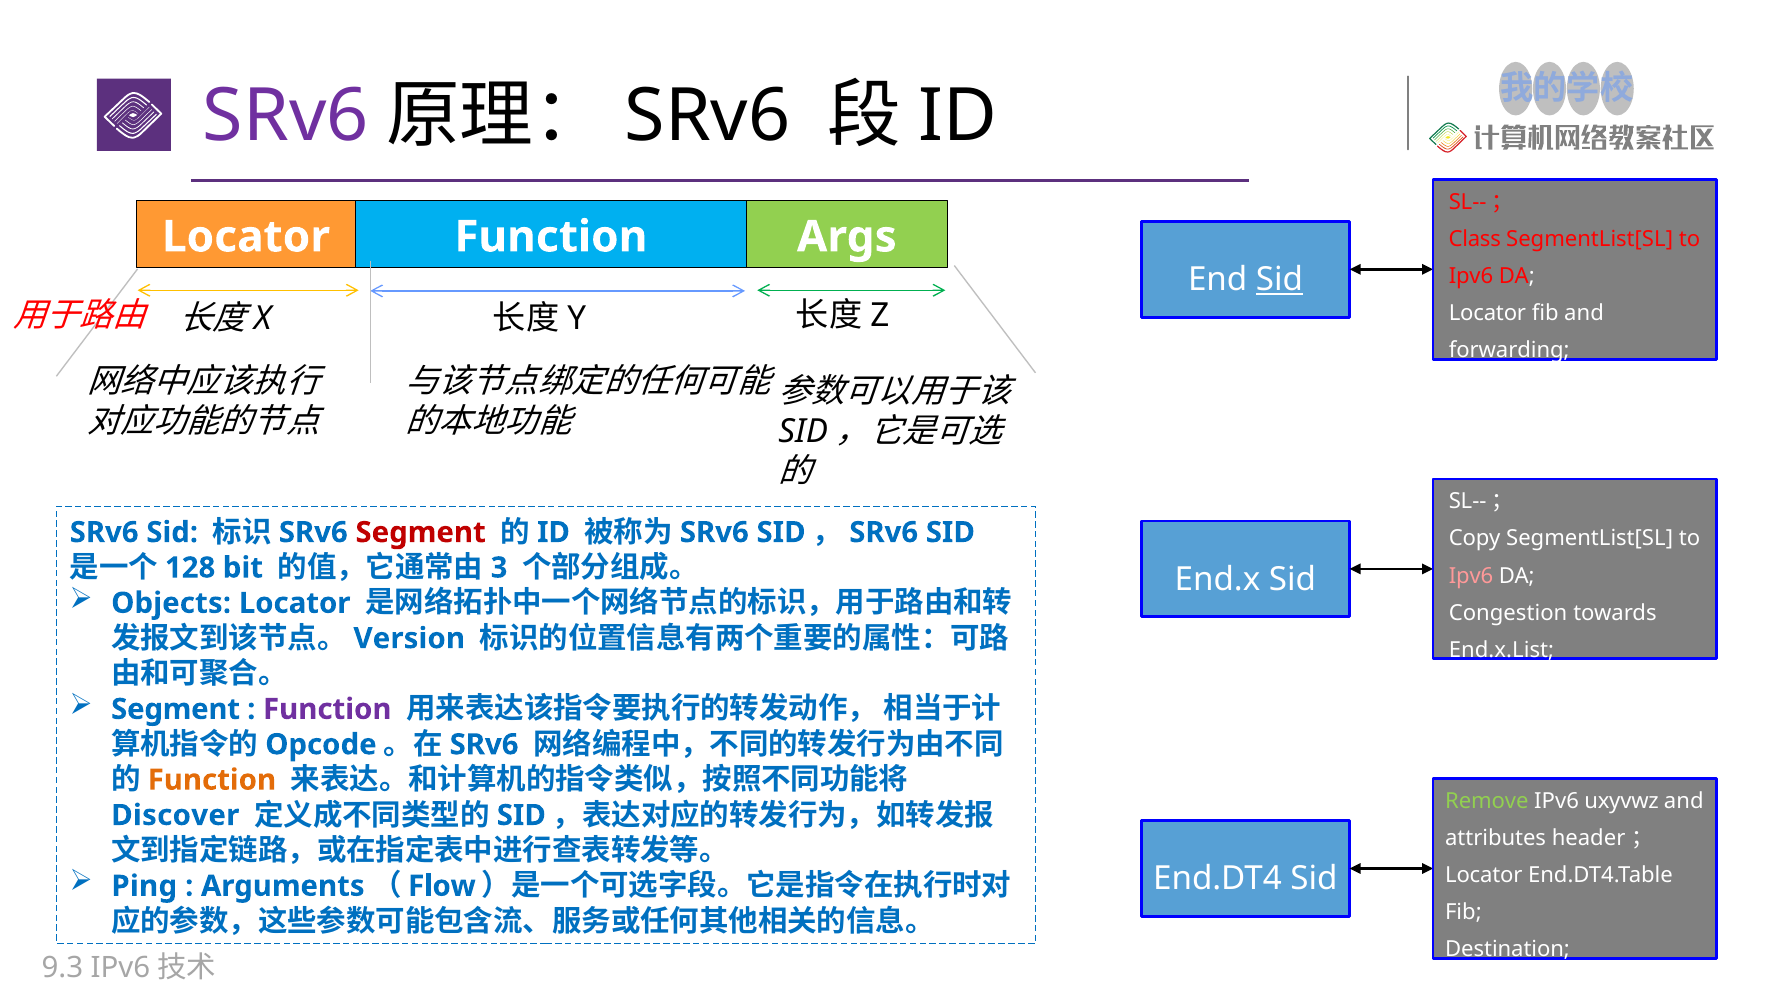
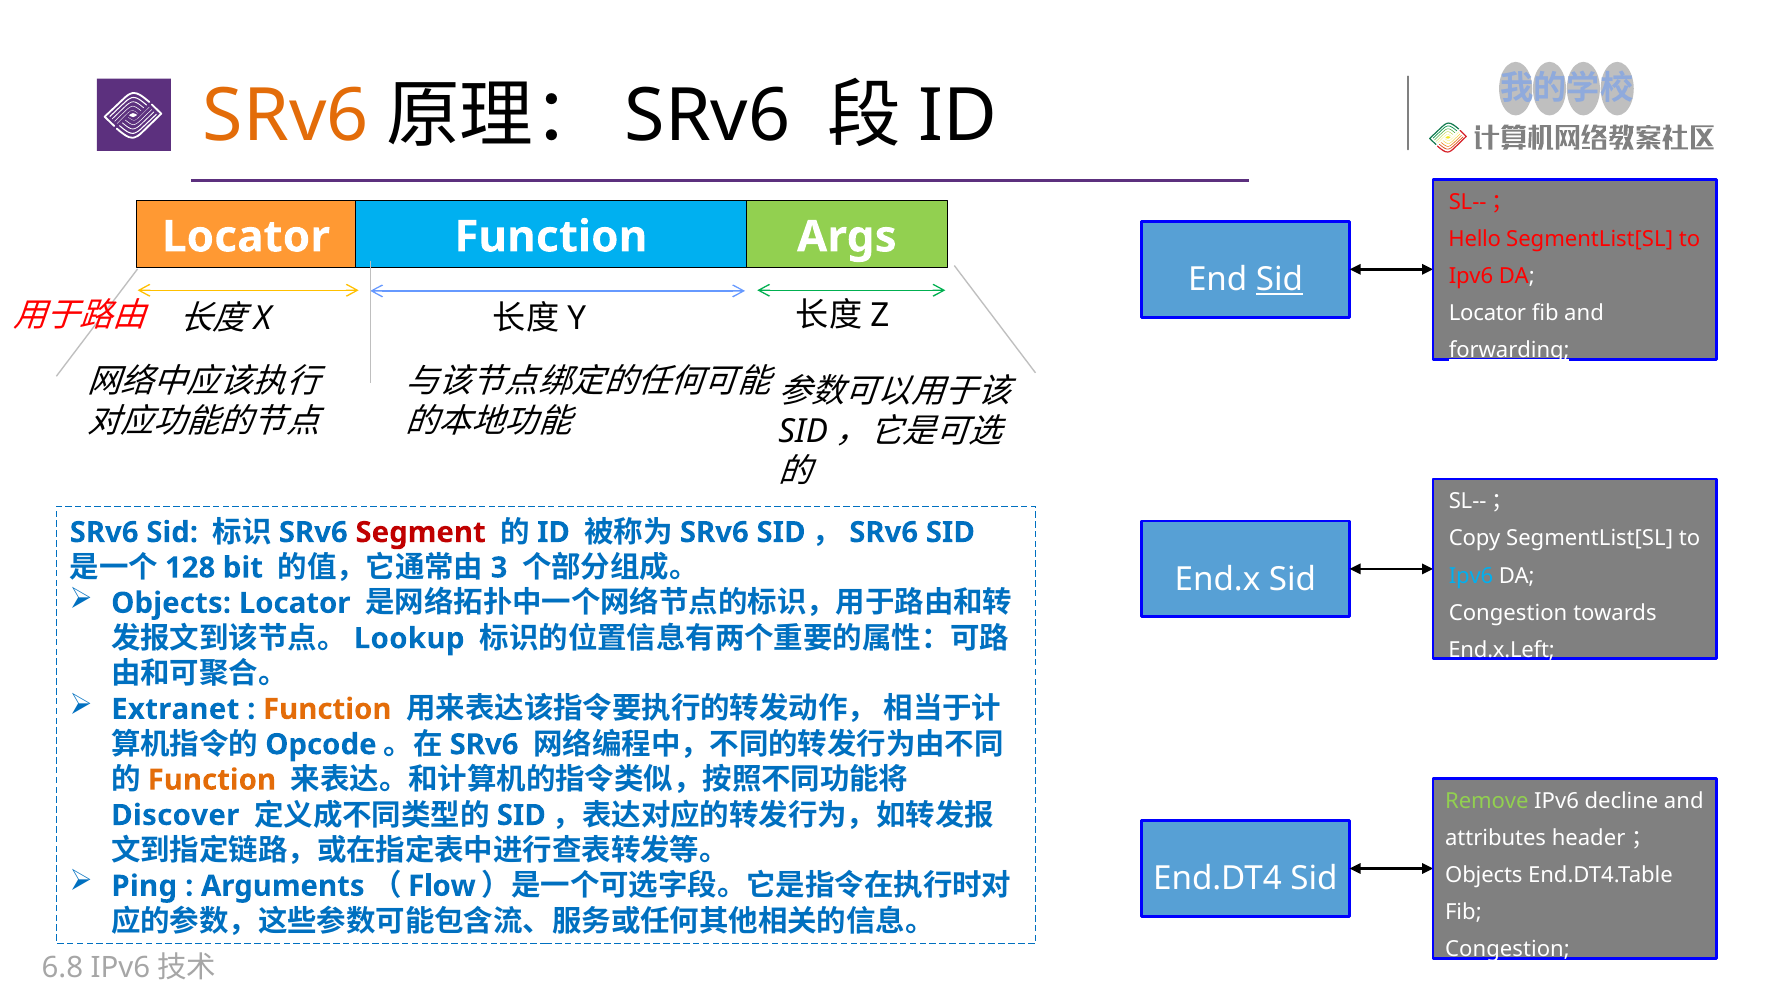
SRv6 at (286, 116) colour: purple -> orange
Class: Class -> Hello
forwarding underline: none -> present
Ipv6 at (1471, 576) colour: pink -> light blue
Version: Version -> Lookup
End.x.List: End.x.List -> End.x.Left
Segment at (176, 709): Segment -> Extranet
Function at (327, 709) colour: purple -> orange
uxyvwz: uxyvwz -> decline
Locator at (1484, 875): Locator -> Objects
Destination at (1508, 950): Destination -> Congestion
9.3: 9.3 -> 6.8
